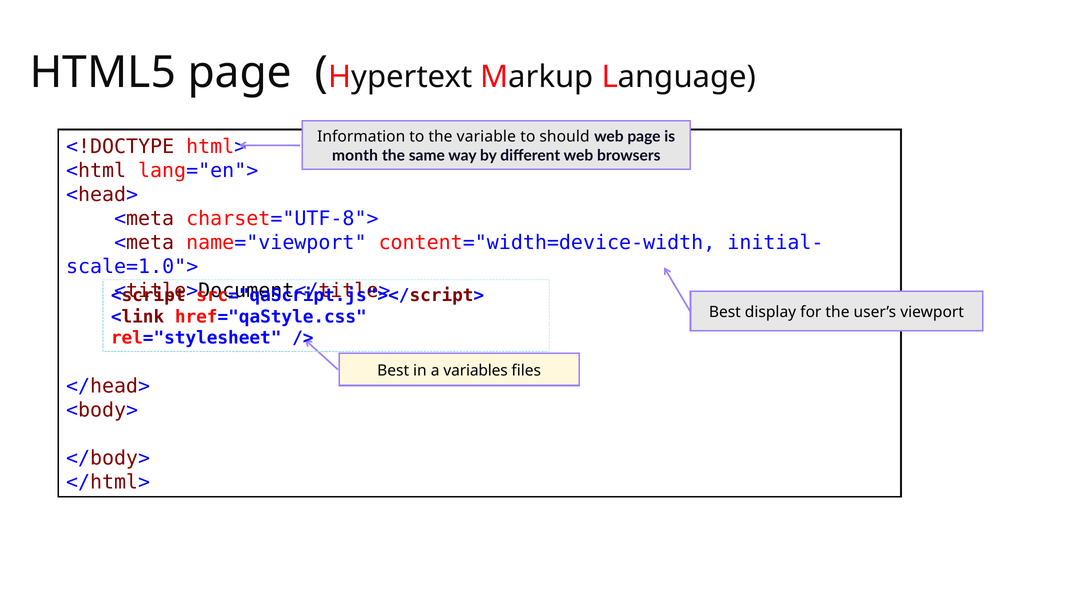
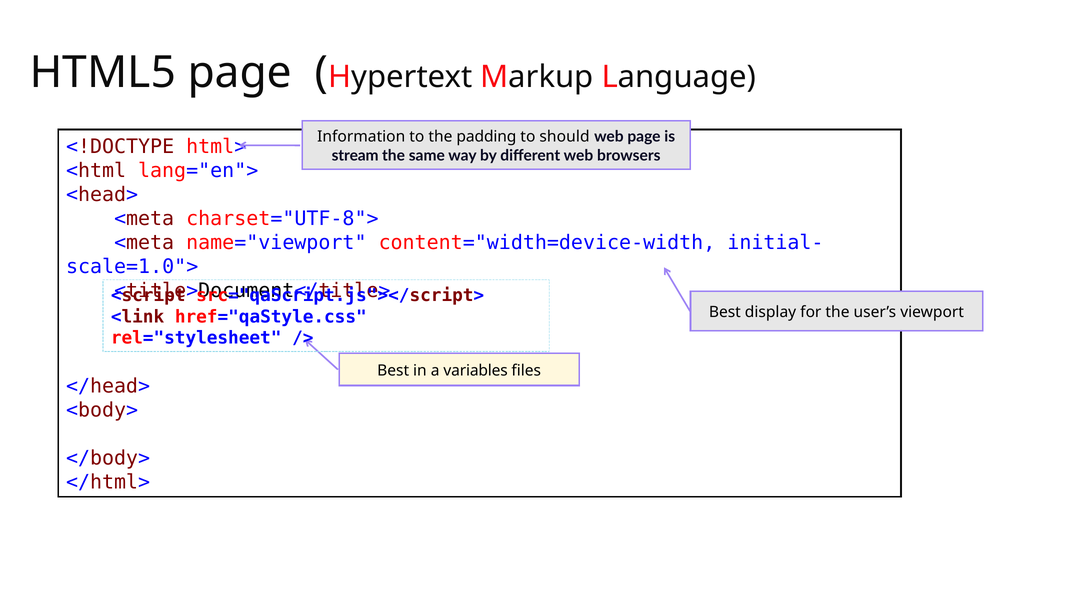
variable: variable -> padding
month: month -> stream
